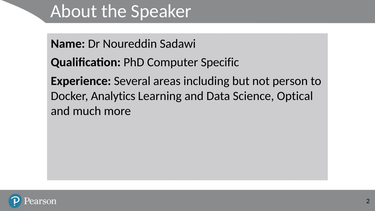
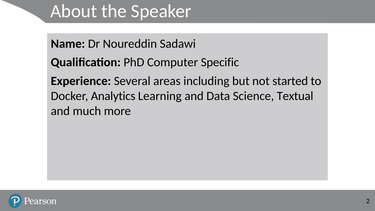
person: person -> started
Optical: Optical -> Textual
